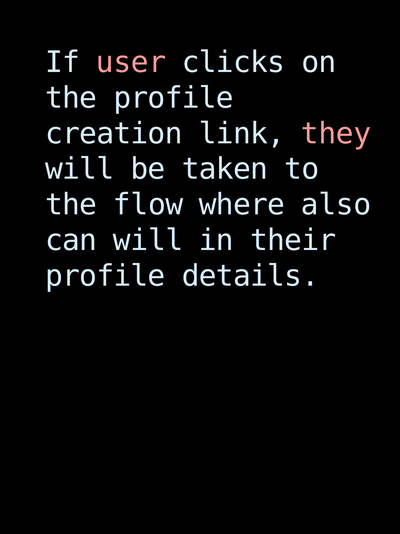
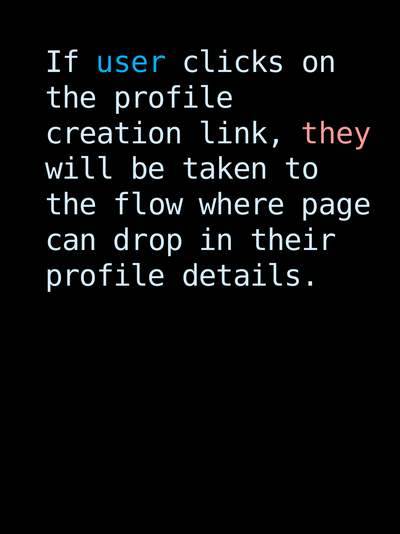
user colour: pink -> light blue
also: also -> page
can will: will -> drop
